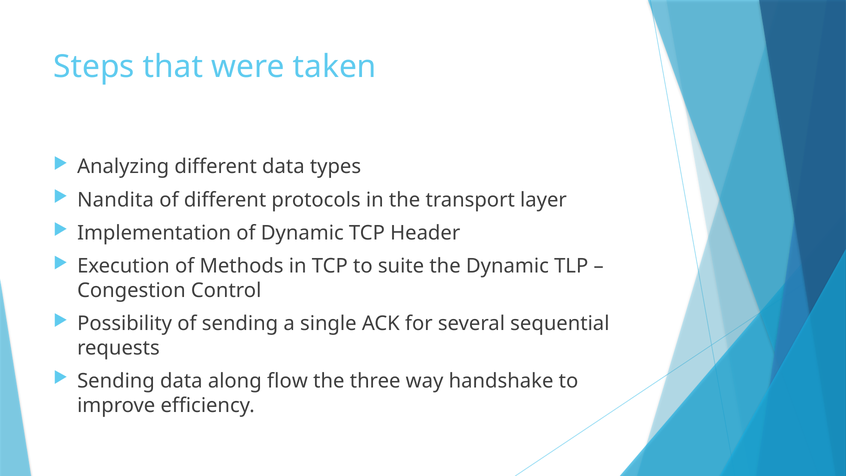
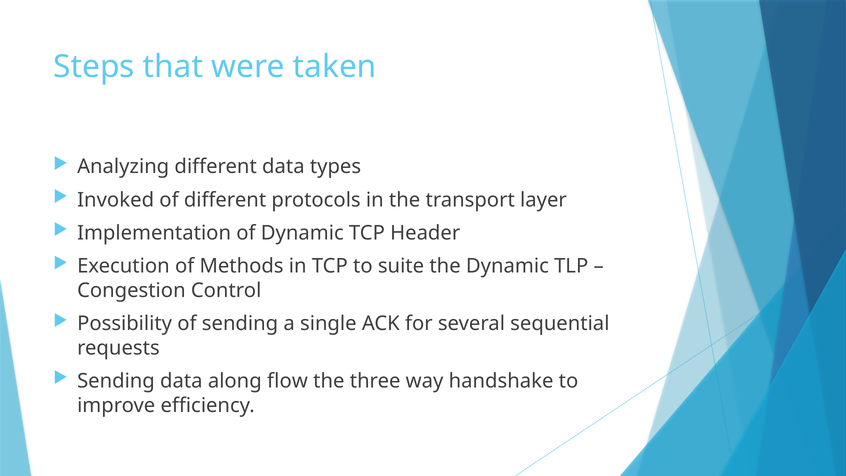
Nandita: Nandita -> Invoked
